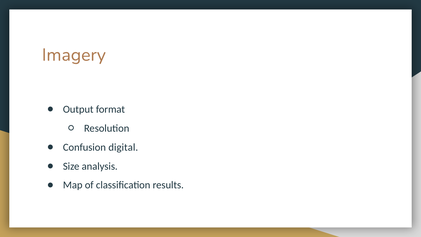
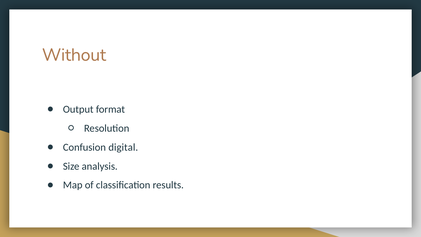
Imagery: Imagery -> Without
